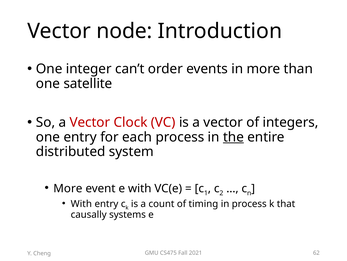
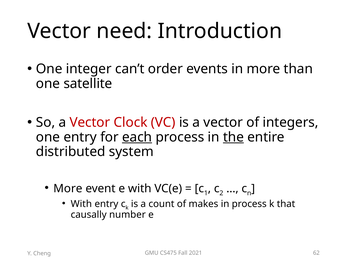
node: node -> need
each underline: none -> present
timing: timing -> makes
systems: systems -> number
